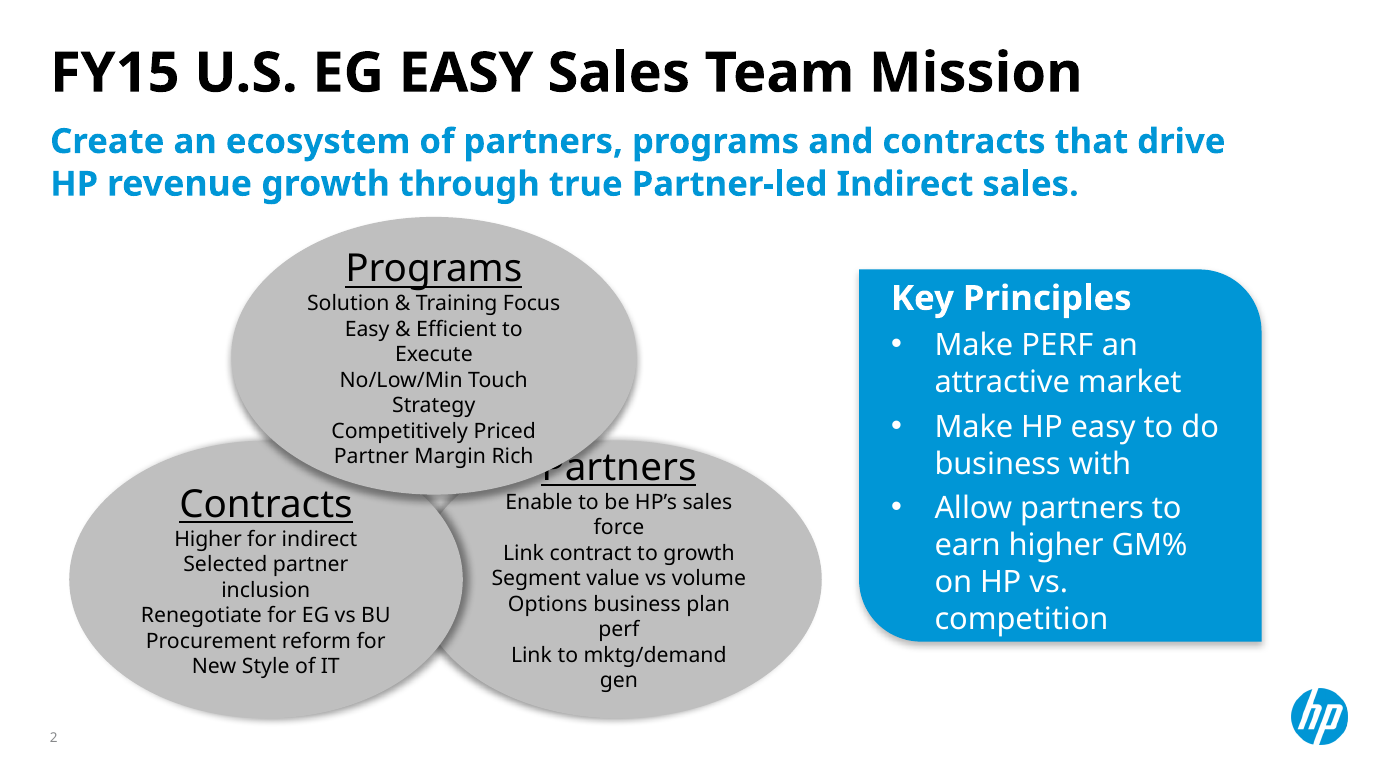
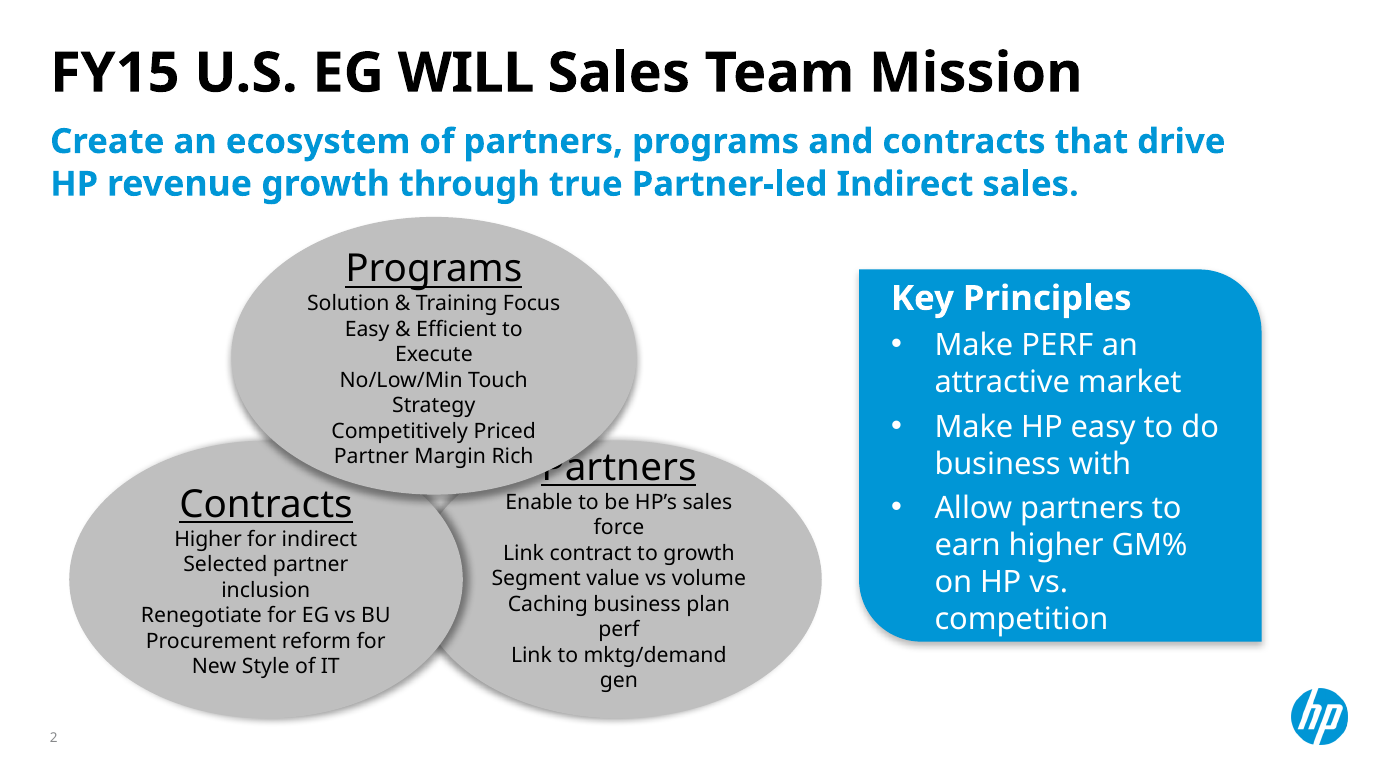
EG EASY: EASY -> WILL
Options: Options -> Caching
